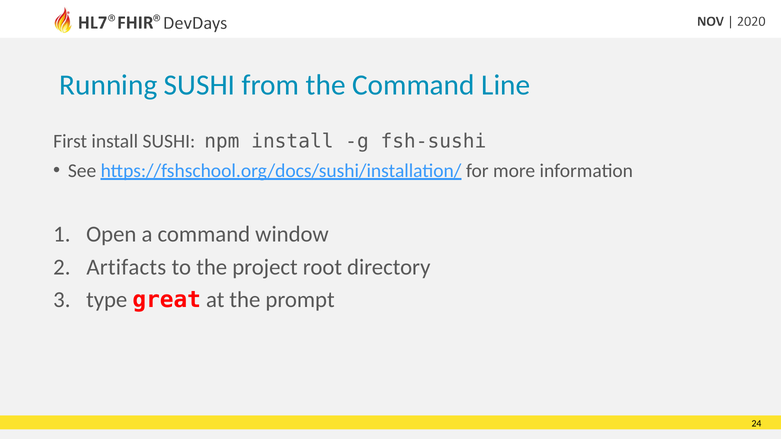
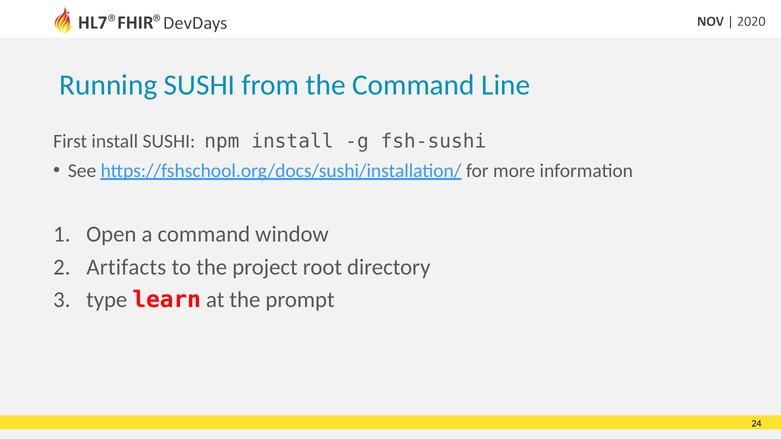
great: great -> learn
